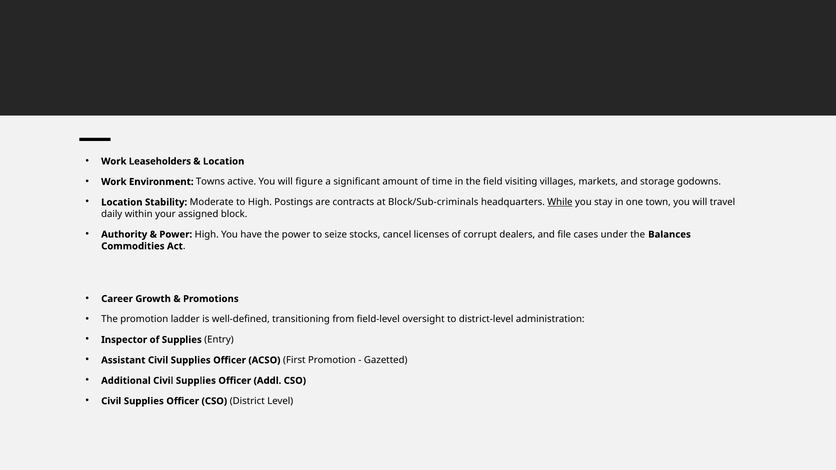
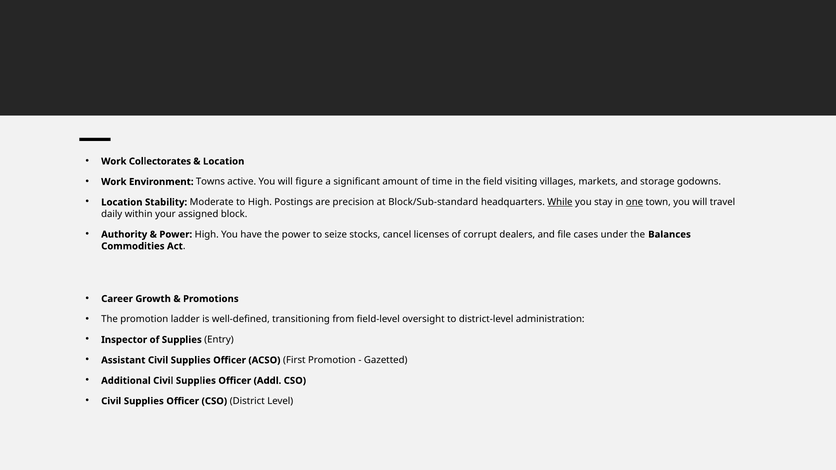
Leaseholders: Leaseholders -> Collectorates
contracts: contracts -> precision
Block/Sub-criminals: Block/Sub-criminals -> Block/Sub-standard
one underline: none -> present
